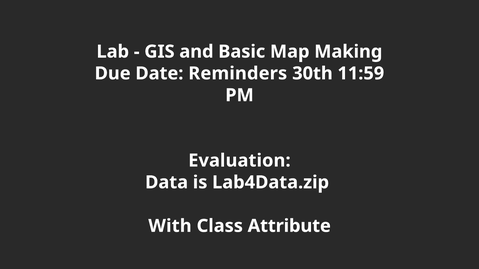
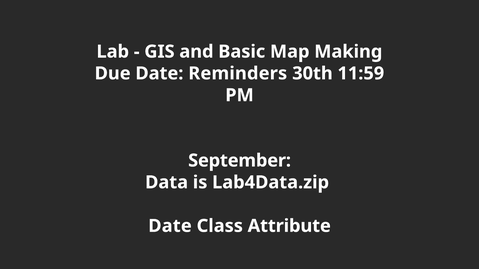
Evaluation: Evaluation -> September
With at (170, 226): With -> Date
